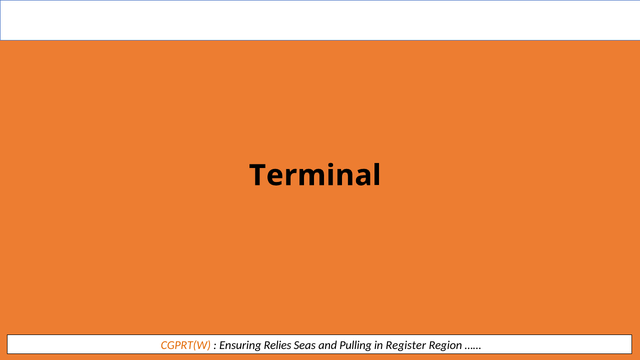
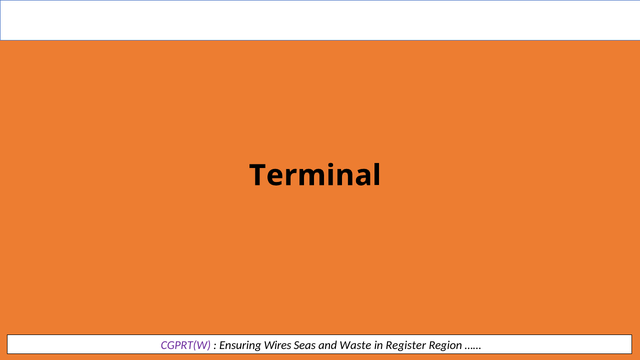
CGPRT(W colour: orange -> purple
Relies: Relies -> Wires
Pulling: Pulling -> Waste
